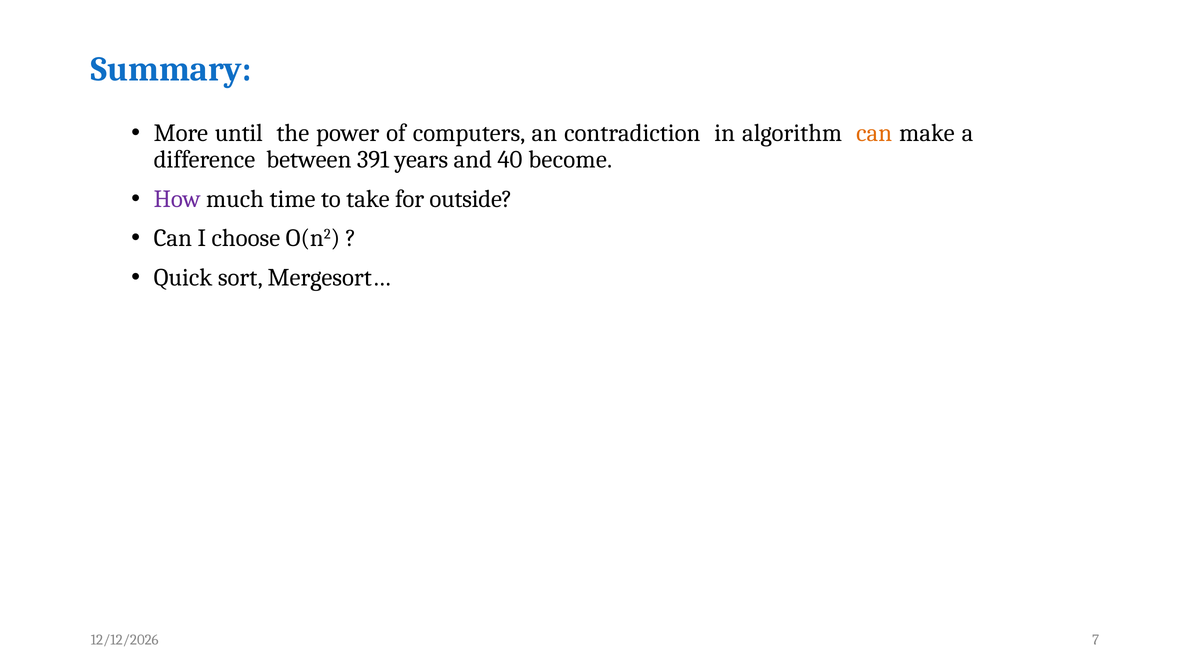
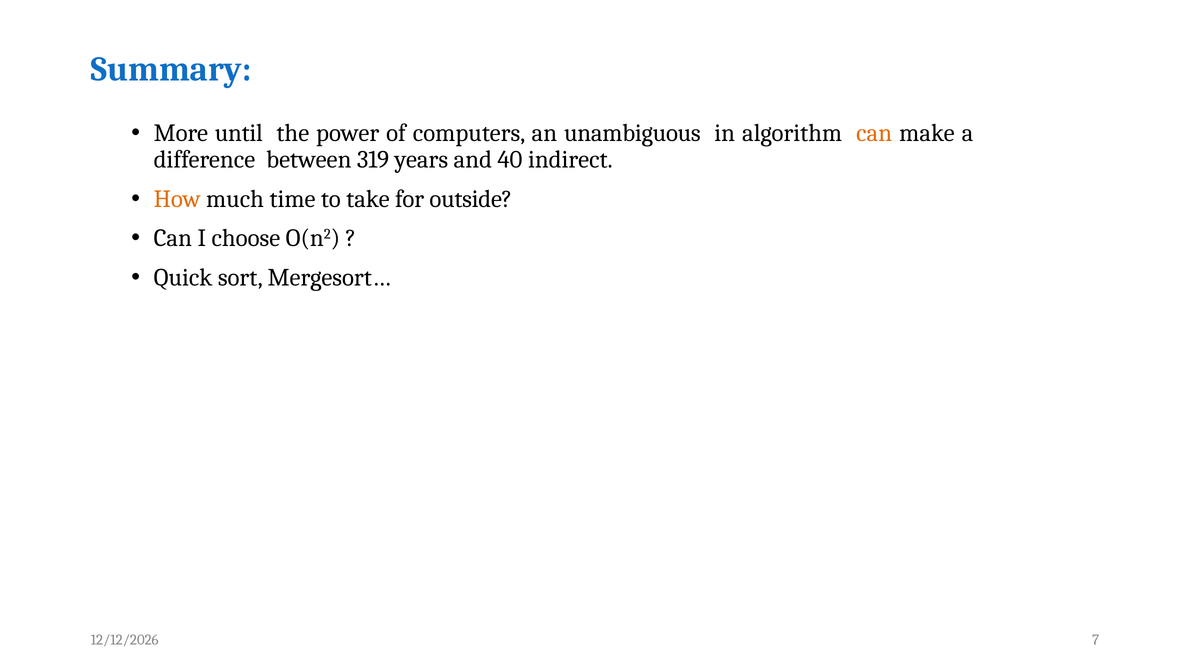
contradiction: contradiction -> unambiguous
391: 391 -> 319
become: become -> indirect
How colour: purple -> orange
